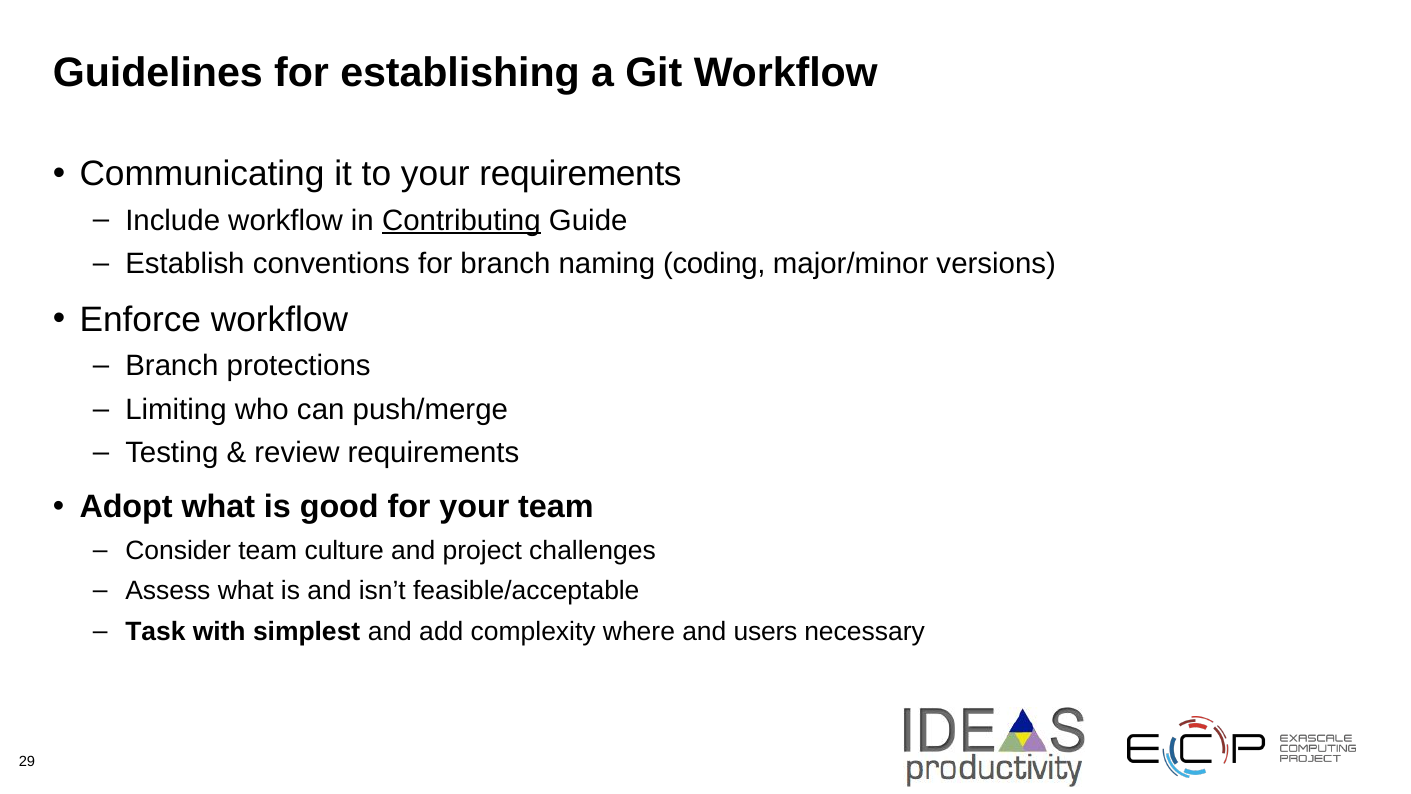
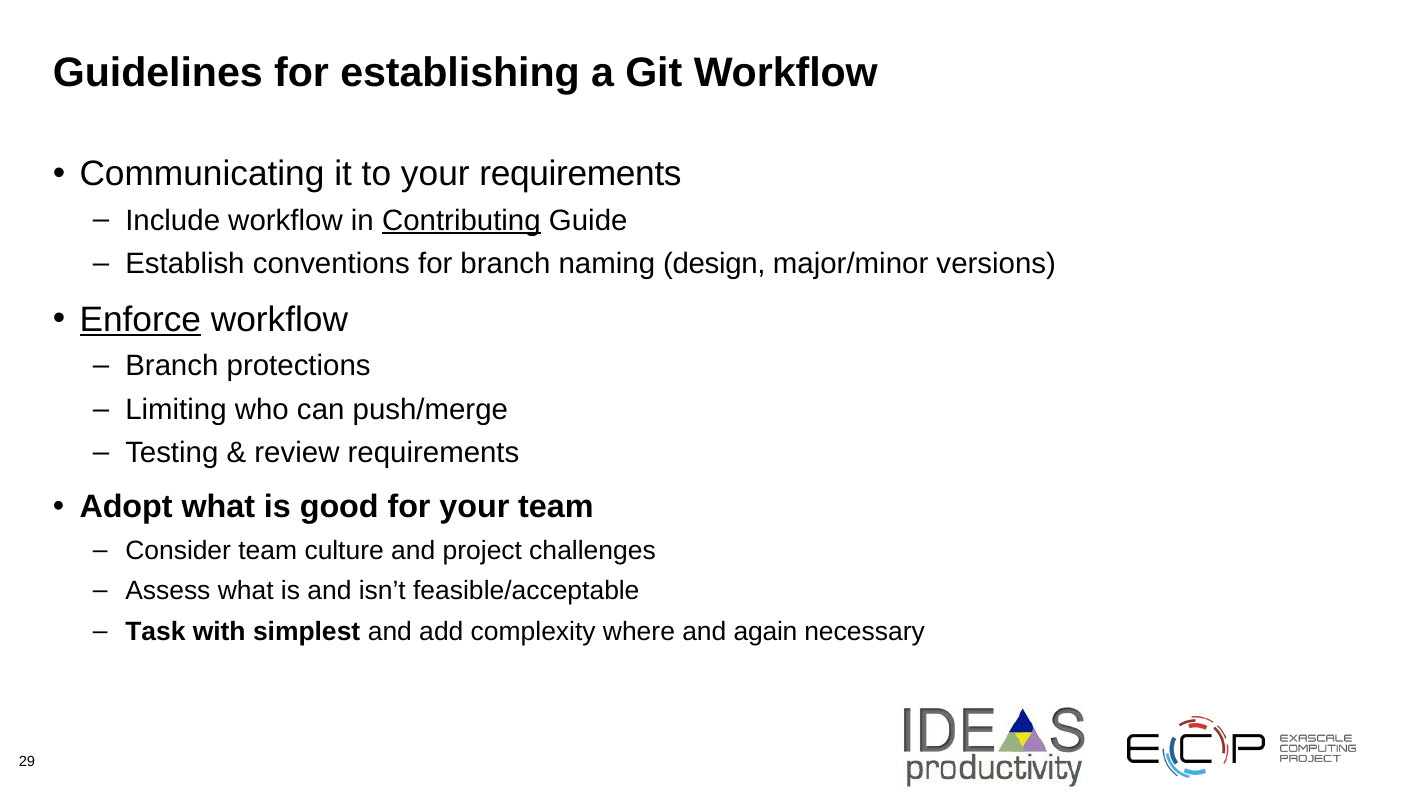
coding: coding -> design
Enforce underline: none -> present
users: users -> again
